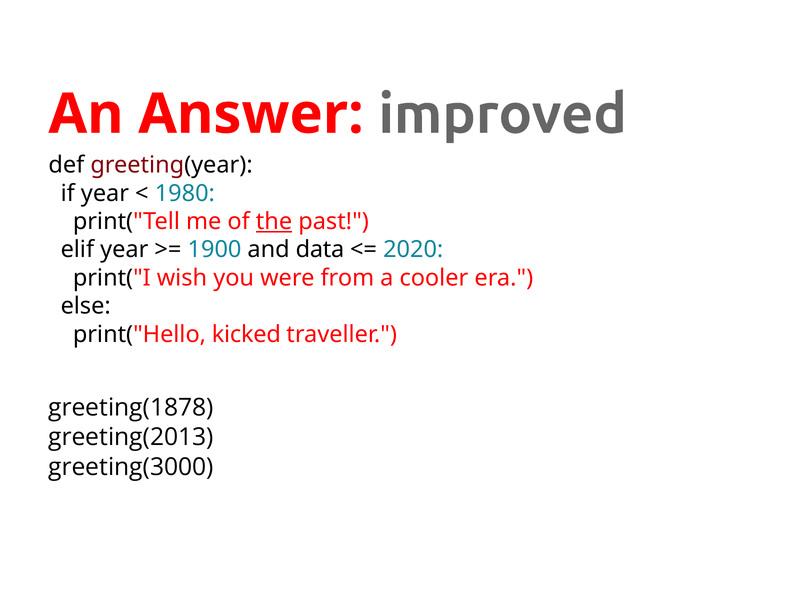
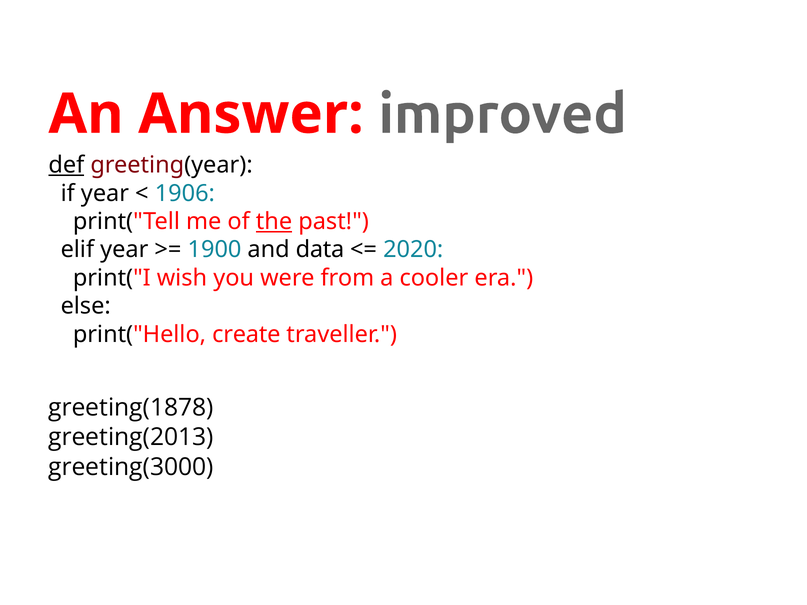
def underline: none -> present
1980: 1980 -> 1906
kicked: kicked -> create
